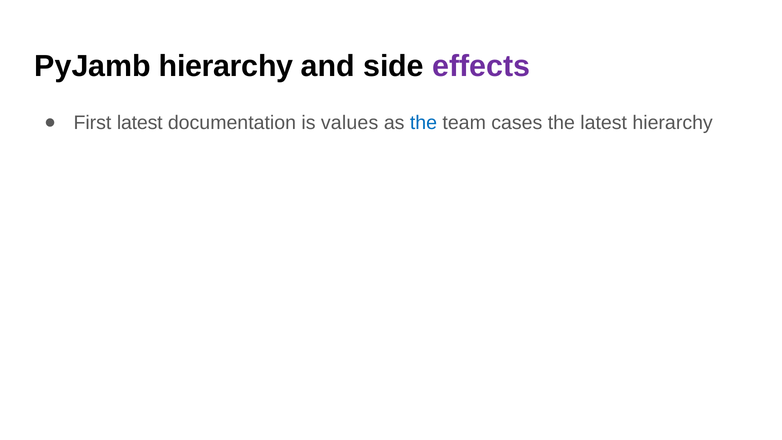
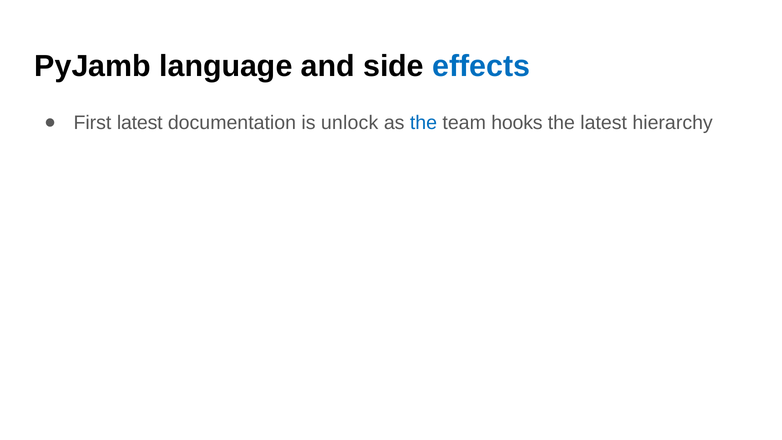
PyJamb hierarchy: hierarchy -> language
effects colour: purple -> blue
values: values -> unlock
cases: cases -> hooks
